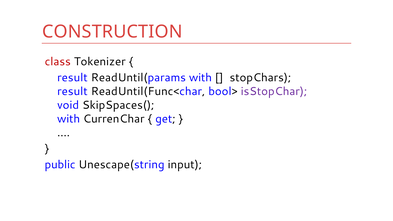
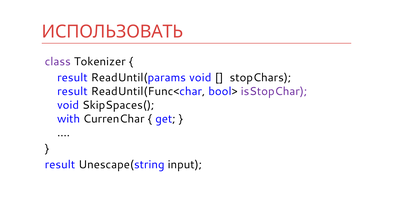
CONSTRUCTION: CONSTRUCTION -> ИСПОЛЬЗОВАТЬ
class colour: red -> purple
ReadUntil(params with: with -> void
public at (60, 165): public -> result
